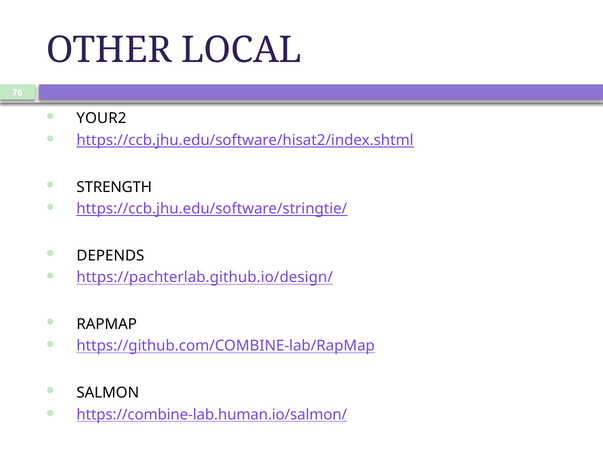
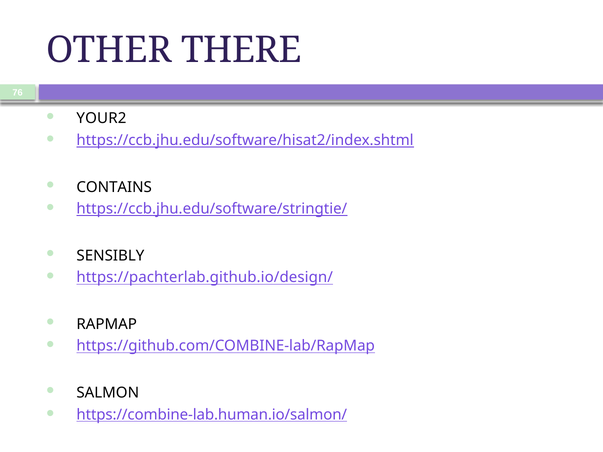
LOCAL: LOCAL -> THERE
STRENGTH: STRENGTH -> CONTAINS
DEPENDS: DEPENDS -> SENSIBLY
